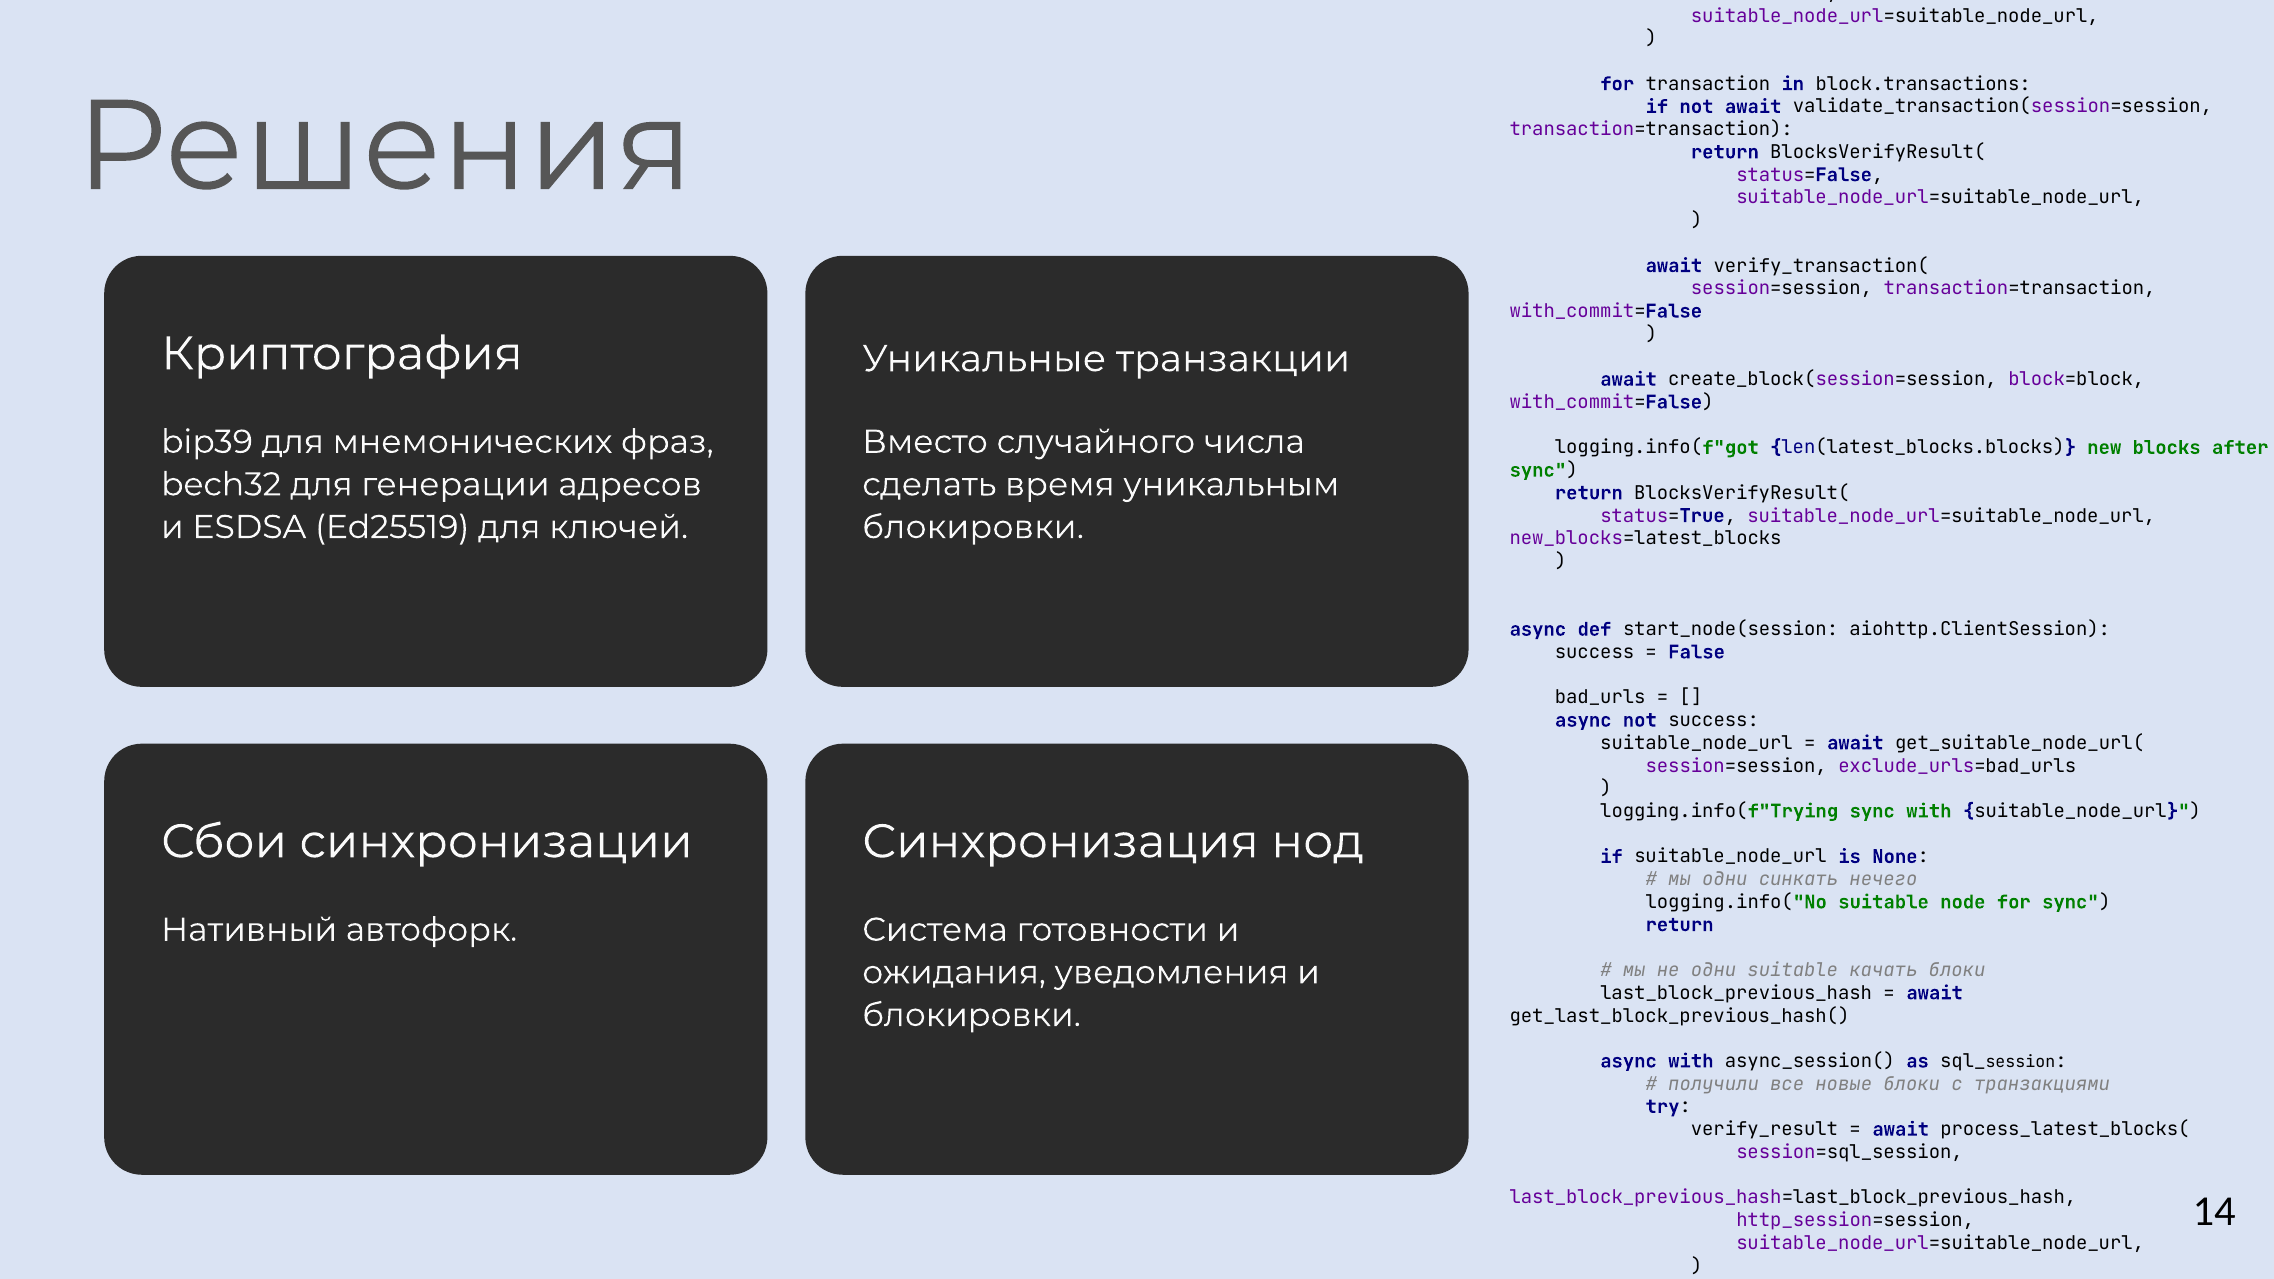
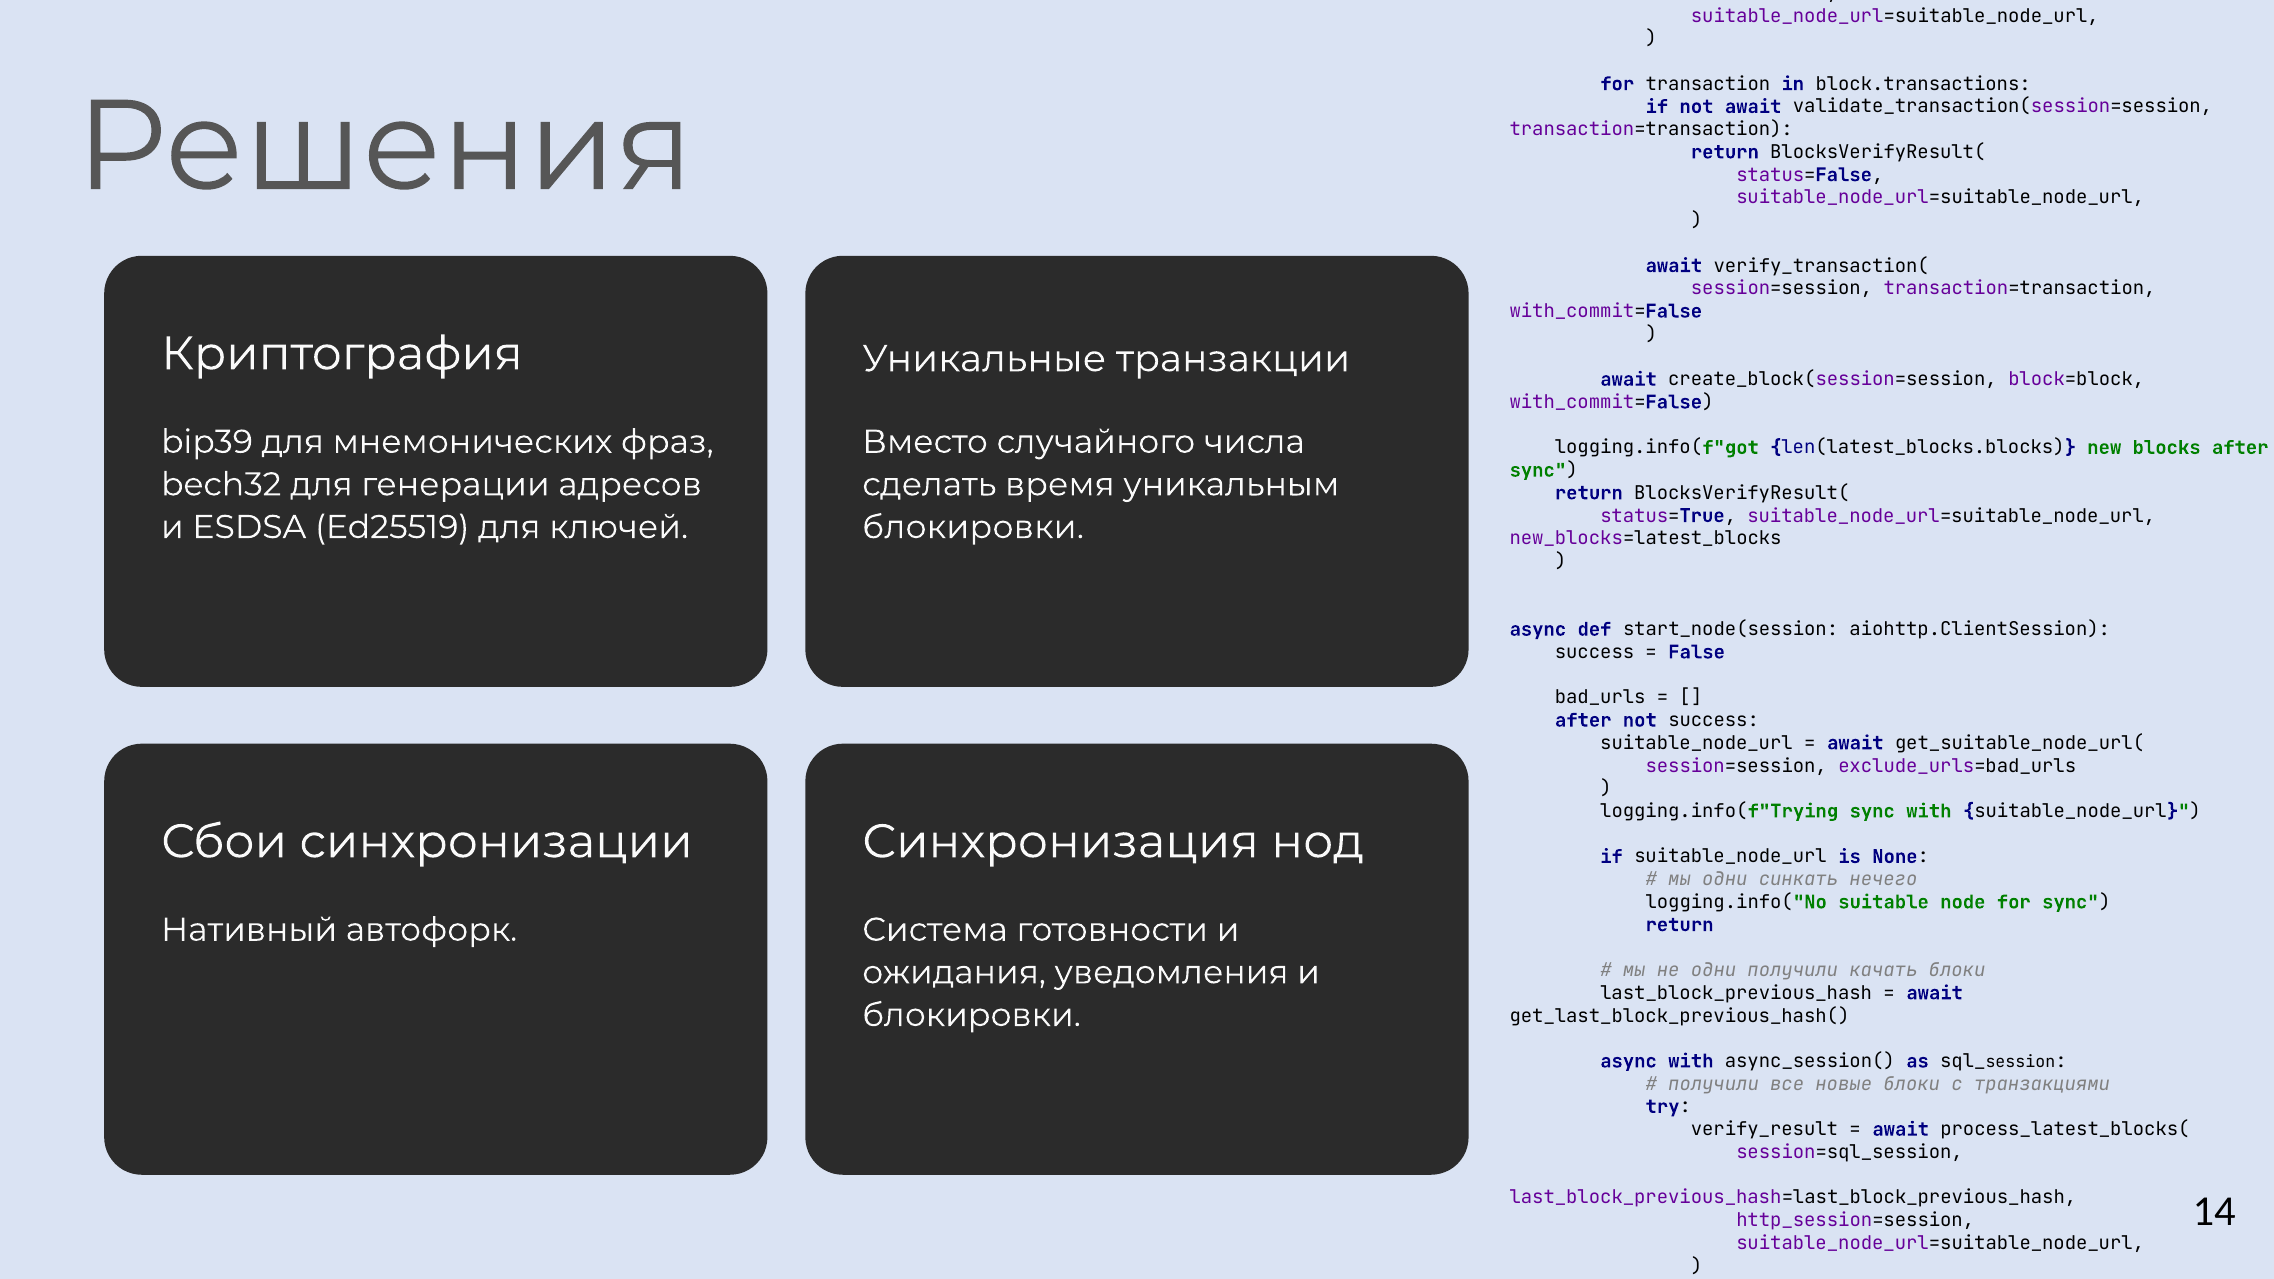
async at (1583, 720): async -> after
одни suitable: suitable -> получили
